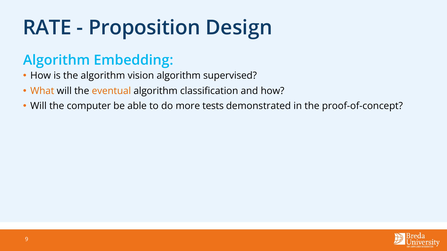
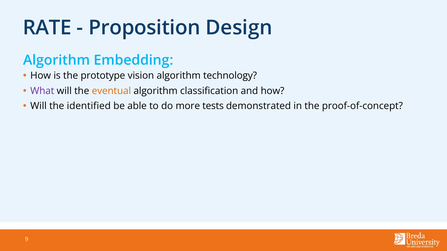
the algorithm: algorithm -> prototype
supervised: supervised -> technology
What colour: orange -> purple
computer: computer -> identified
